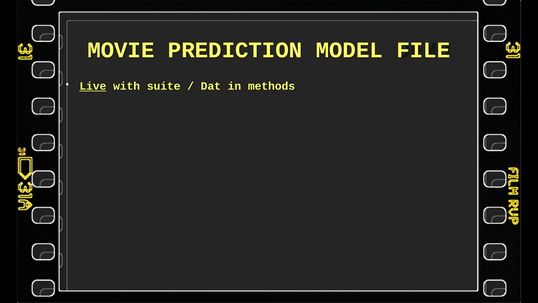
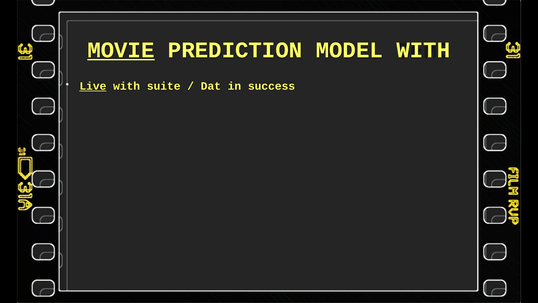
MOVIE underline: none -> present
MODEL FILE: FILE -> WITH
methods: methods -> success
